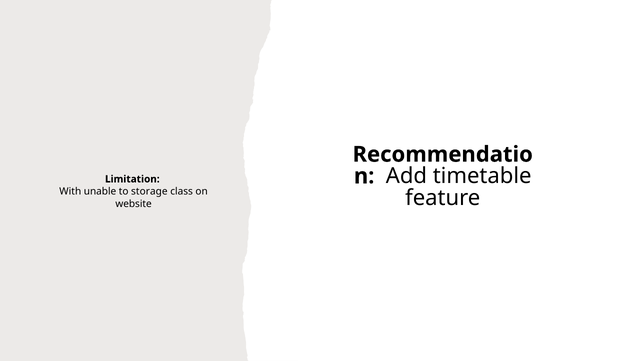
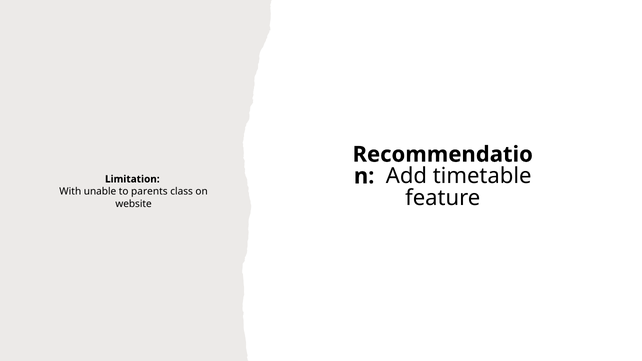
storage: storage -> parents
